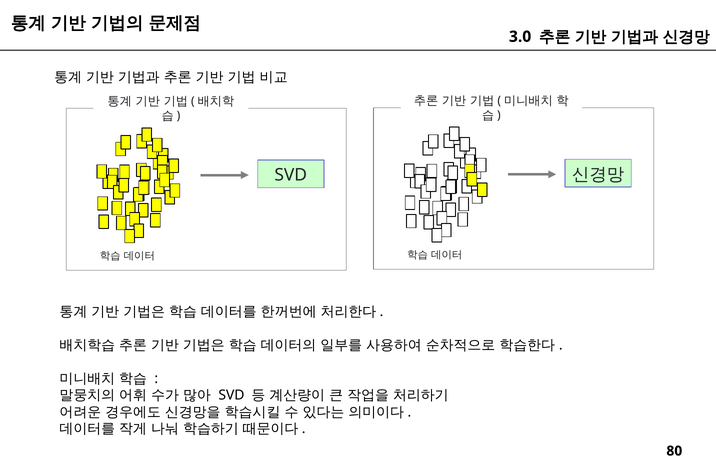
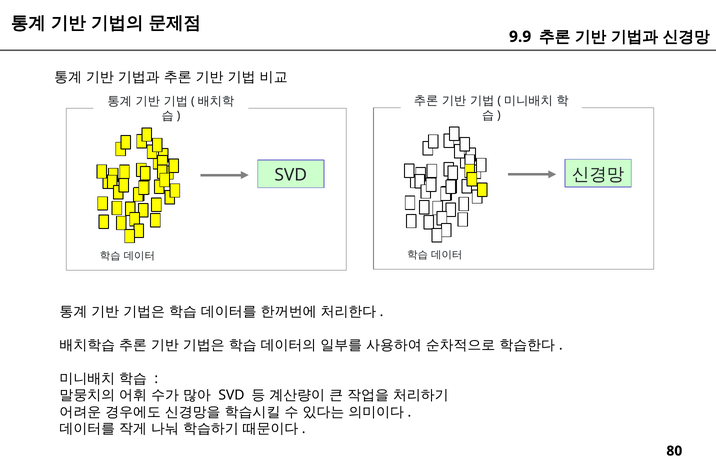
3.0: 3.0 -> 9.9
